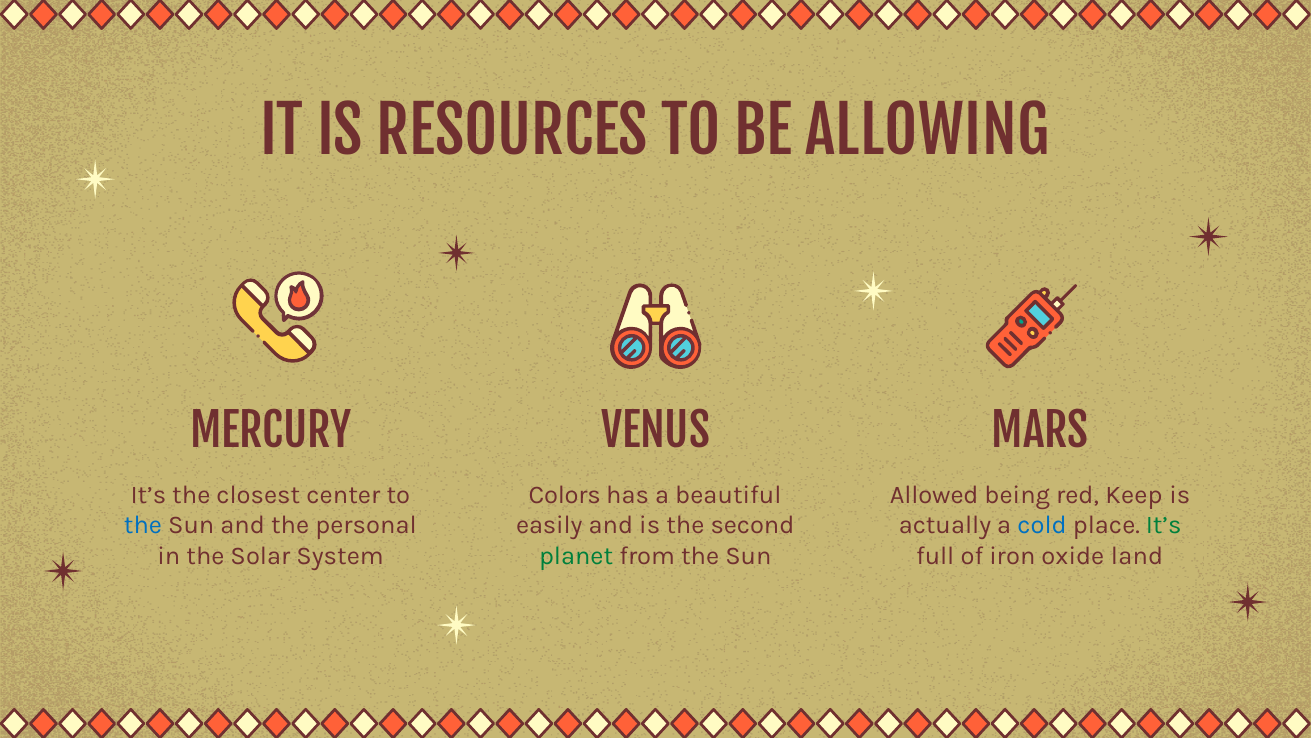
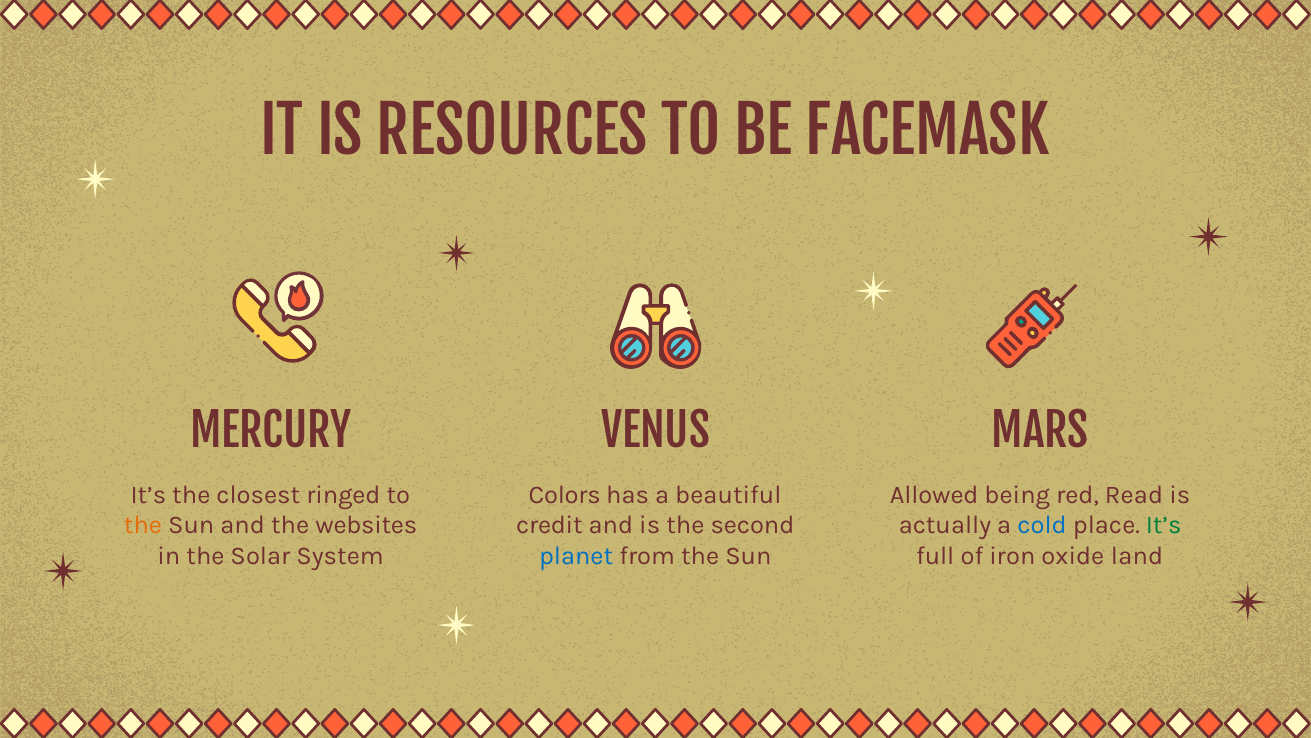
ALLOWING: ALLOWING -> FACEMASK
center: center -> ringed
Keep: Keep -> Read
the at (143, 525) colour: blue -> orange
personal: personal -> websites
easily: easily -> credit
planet colour: green -> blue
